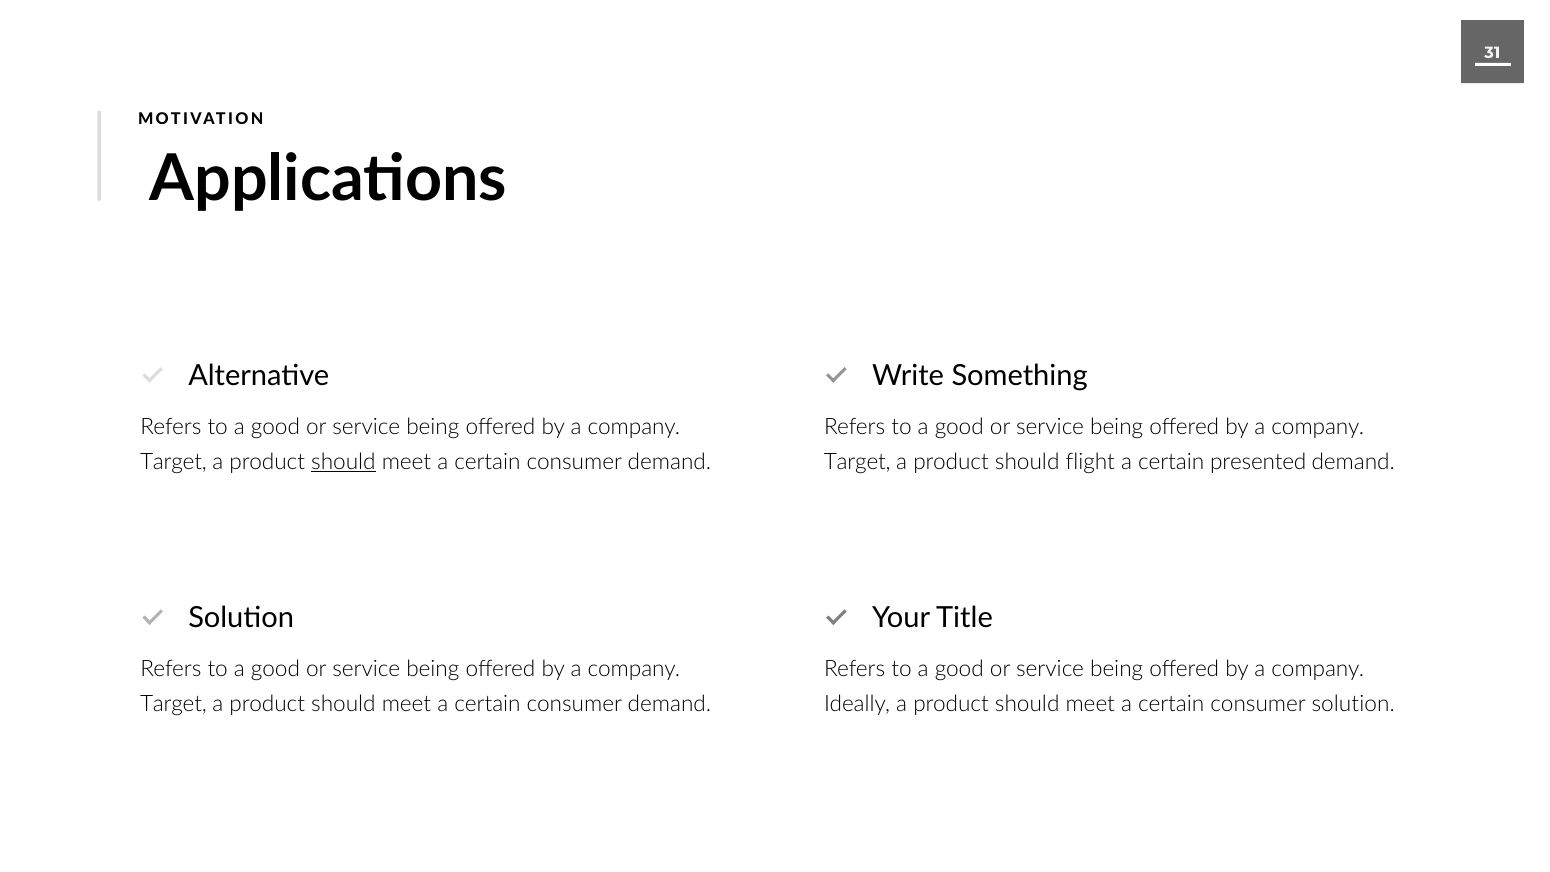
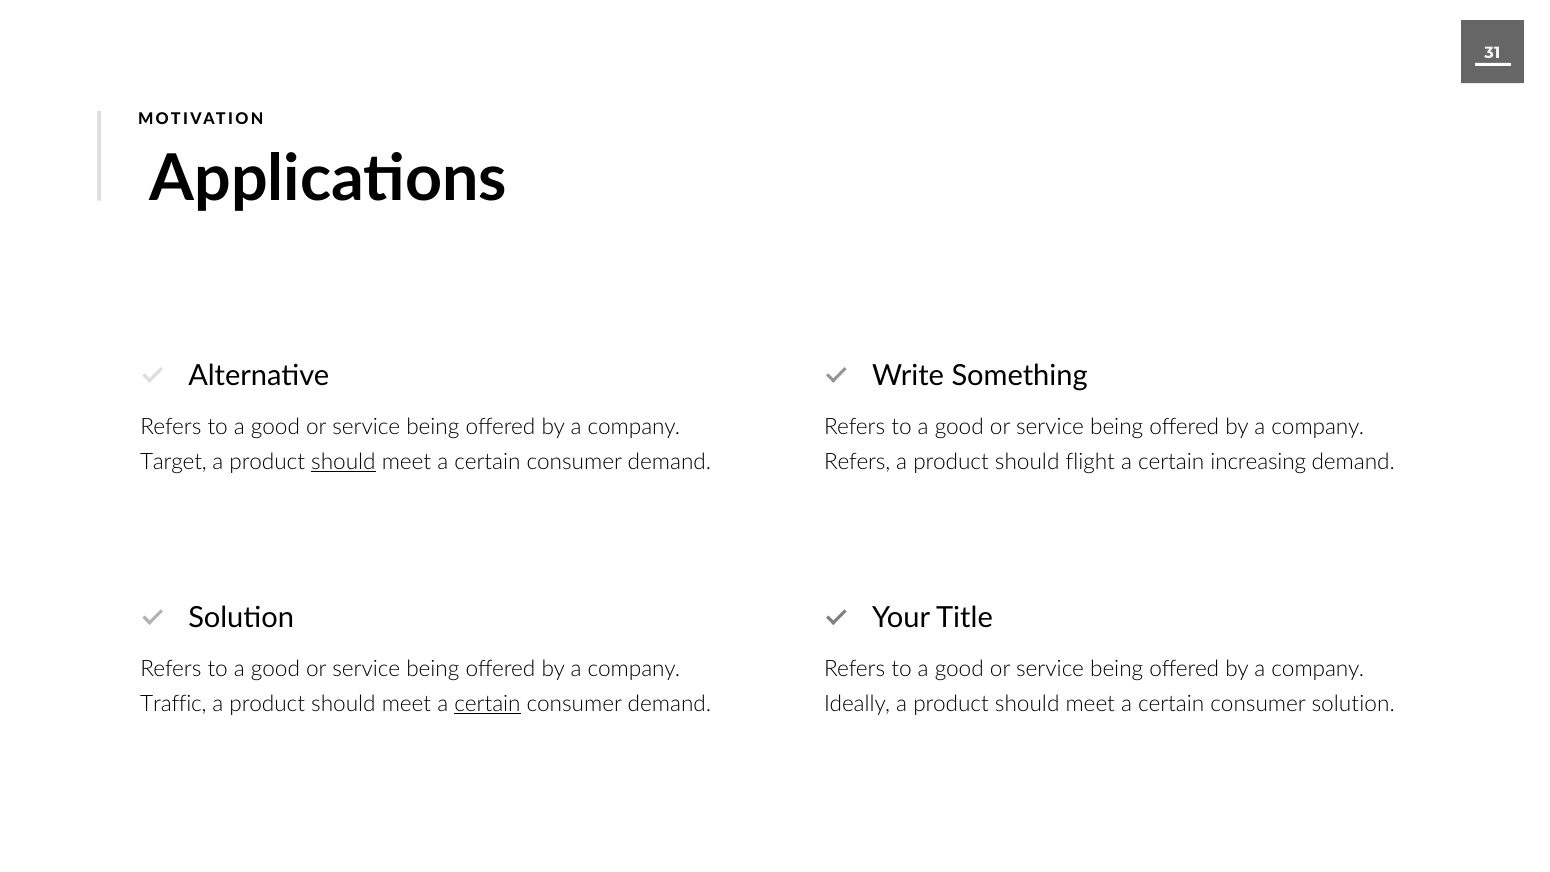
Target at (857, 462): Target -> Refers
presented: presented -> increasing
Target at (173, 704): Target -> Traffic
certain at (487, 704) underline: none -> present
